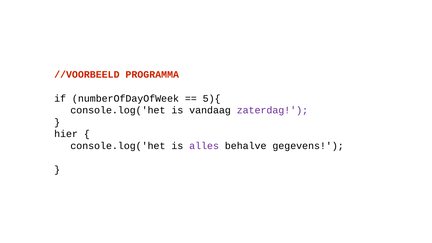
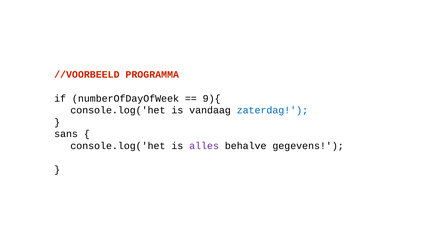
5){: 5){ -> 9){
zaterdag colour: purple -> blue
hier: hier -> sans
